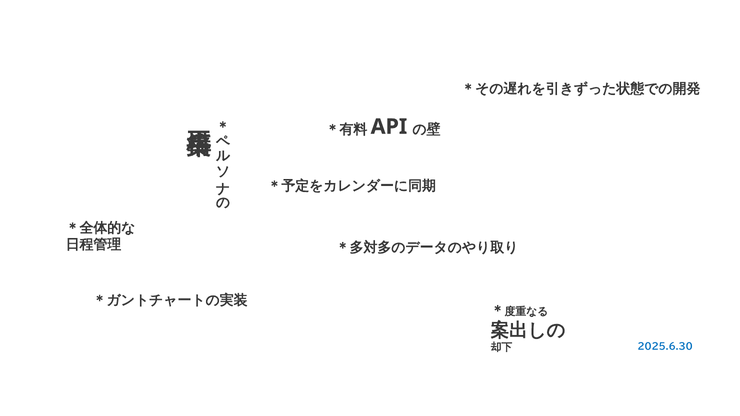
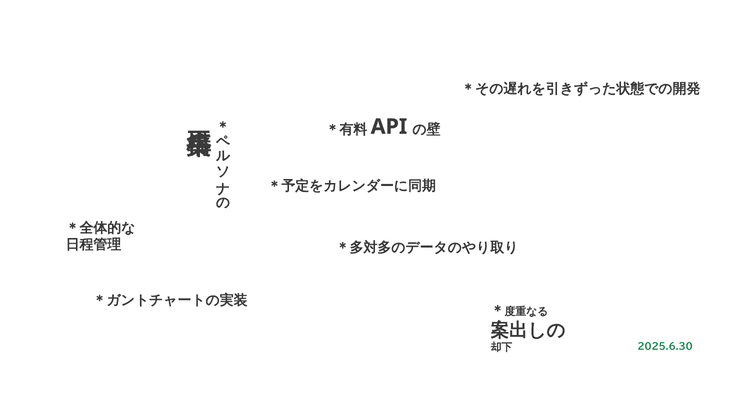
2025.6.30 colour: blue -> green
